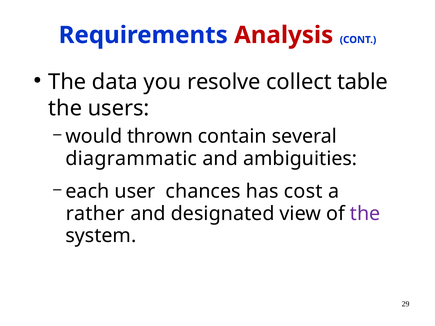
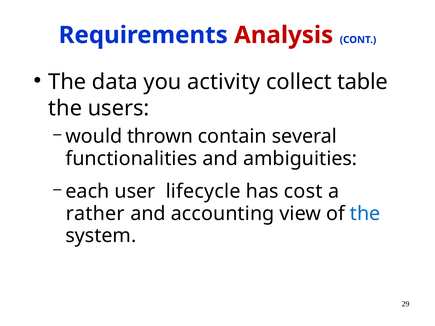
resolve: resolve -> activity
diagrammatic: diagrammatic -> functionalities
chances: chances -> lifecycle
designated: designated -> accounting
the at (365, 214) colour: purple -> blue
